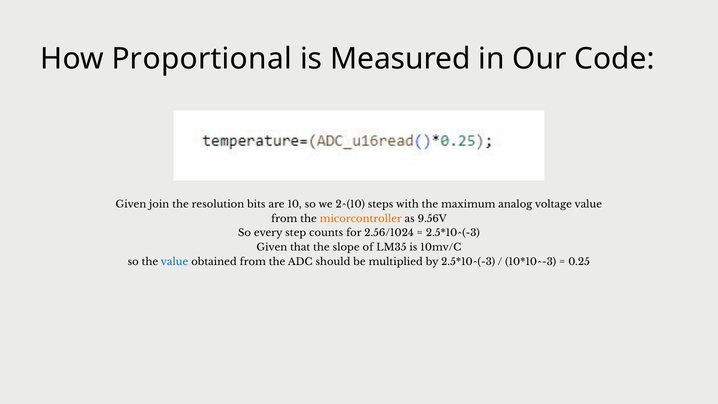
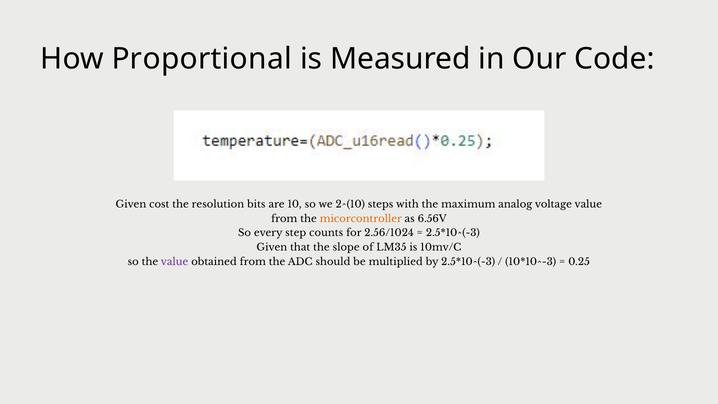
join: join -> cost
9.56V: 9.56V -> 6.56V
value at (175, 262) colour: blue -> purple
